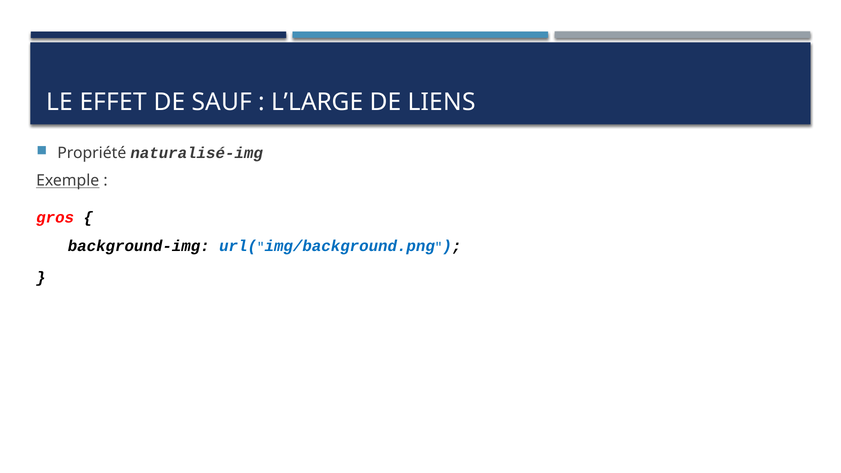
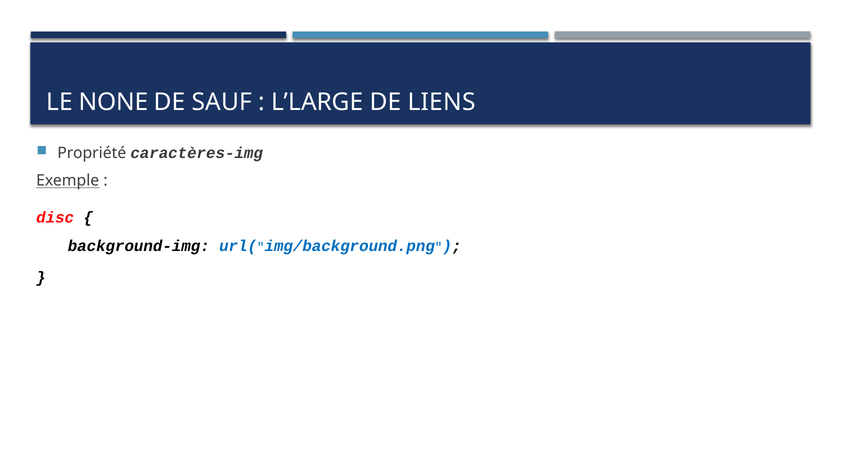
EFFET: EFFET -> NONE
naturalisé-img: naturalisé-img -> caractères-img
gros: gros -> disc
